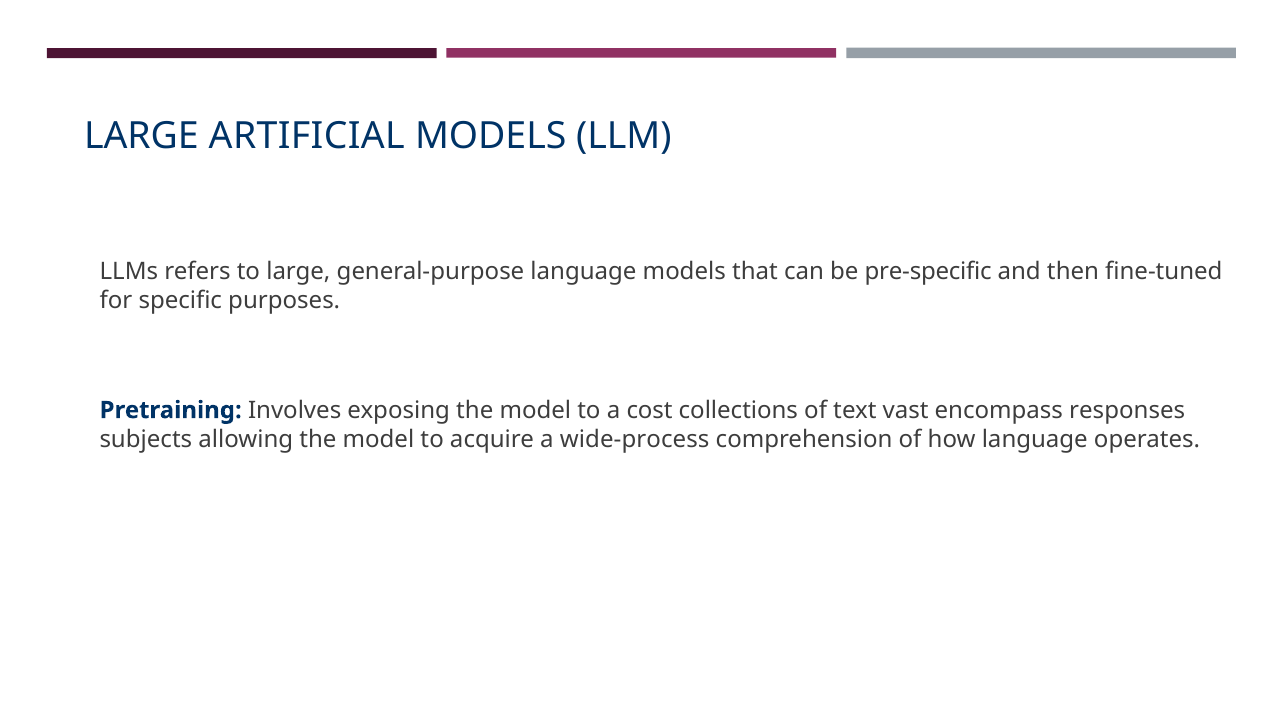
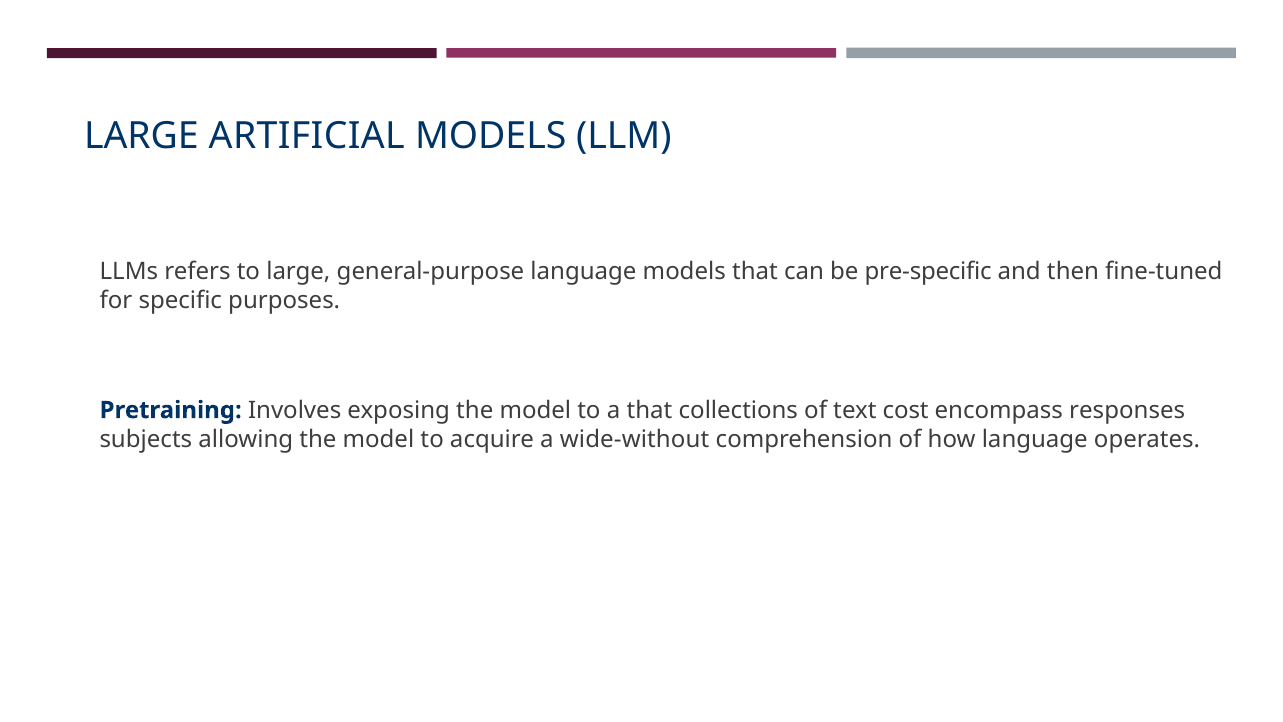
a cost: cost -> that
vast: vast -> cost
wide-process: wide-process -> wide-without
